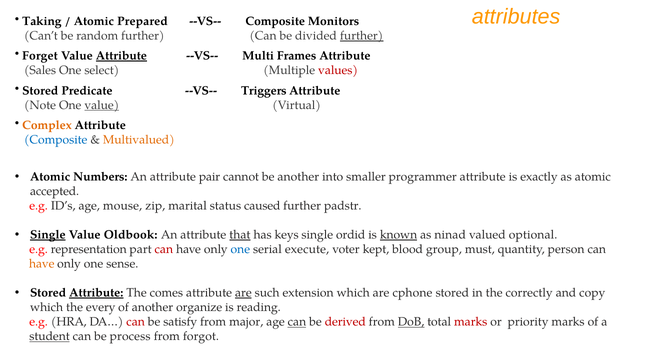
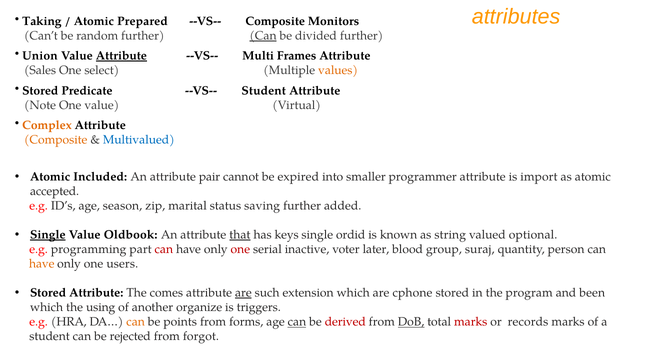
Can at (263, 36) underline: none -> present
further at (362, 36) underline: present -> none
Forget: Forget -> Union
values colour: red -> orange
--VS-- Triggers: Triggers -> Student
value at (102, 105) underline: present -> none
Composite at (56, 140) colour: blue -> orange
Multivalued colour: orange -> blue
Numbers: Numbers -> Included
be another: another -> expired
exactly: exactly -> import
mouse: mouse -> season
caused: caused -> saving
padstr: padstr -> added
known underline: present -> none
ninad: ninad -> string
representation: representation -> programming
one at (240, 250) colour: blue -> red
execute: execute -> inactive
kept: kept -> later
must: must -> suraj
sense: sense -> users
Attribute at (96, 293) underline: present -> none
correctly: correctly -> program
copy: copy -> been
every: every -> using
reading: reading -> triggers
can at (136, 322) colour: red -> orange
satisfy: satisfy -> points
major: major -> forms
priority: priority -> records
student at (50, 337) underline: present -> none
process: process -> rejected
